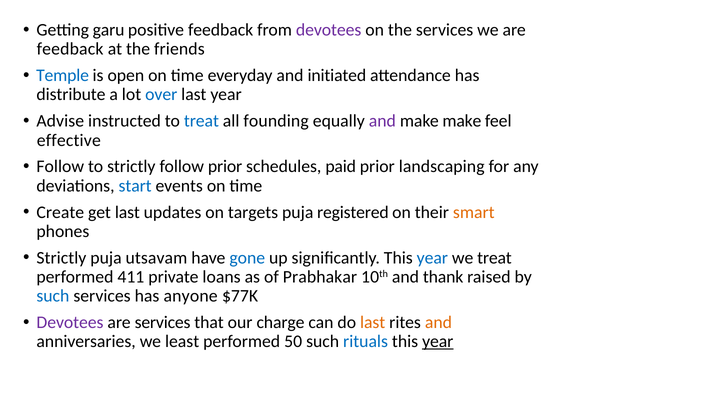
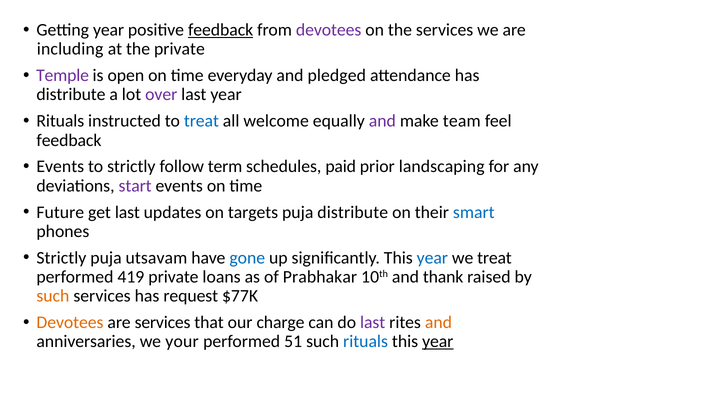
Getting garu: garu -> year
feedback at (221, 30) underline: none -> present
feedback at (70, 49): feedback -> including
the friends: friends -> private
Temple colour: blue -> purple
initiated: initiated -> pledged
over colour: blue -> purple
Advise at (60, 121): Advise -> Rituals
founding: founding -> welcome
make make: make -> team
effective at (69, 140): effective -> feedback
Follow at (60, 167): Follow -> Events
follow prior: prior -> term
start colour: blue -> purple
Create: Create -> Future
puja registered: registered -> distribute
smart colour: orange -> blue
411: 411 -> 419
such at (53, 296) colour: blue -> orange
anyone: anyone -> request
Devotees at (70, 323) colour: purple -> orange
last at (373, 323) colour: orange -> purple
least: least -> your
50: 50 -> 51
